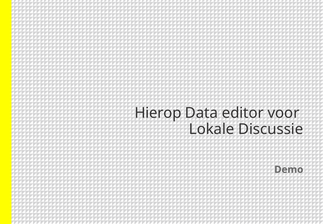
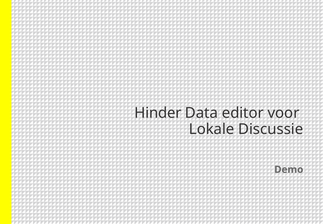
Hierop: Hierop -> Hinder
